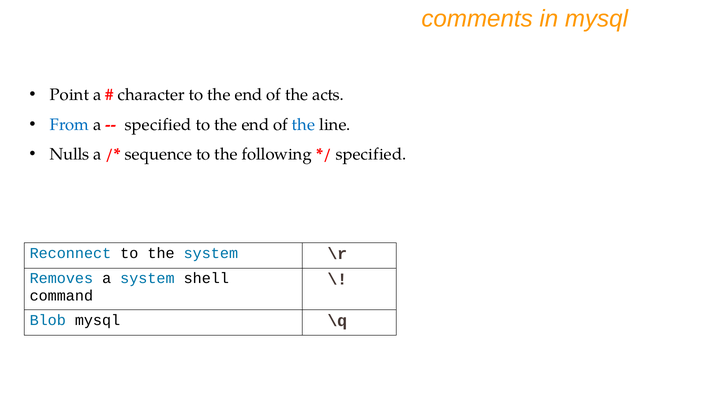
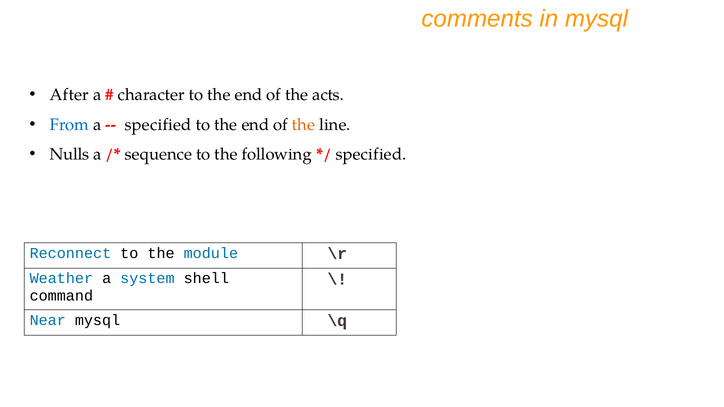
Point: Point -> After
the at (304, 125) colour: blue -> orange
the system: system -> module
Removes: Removes -> Weather
Blob: Blob -> Near
